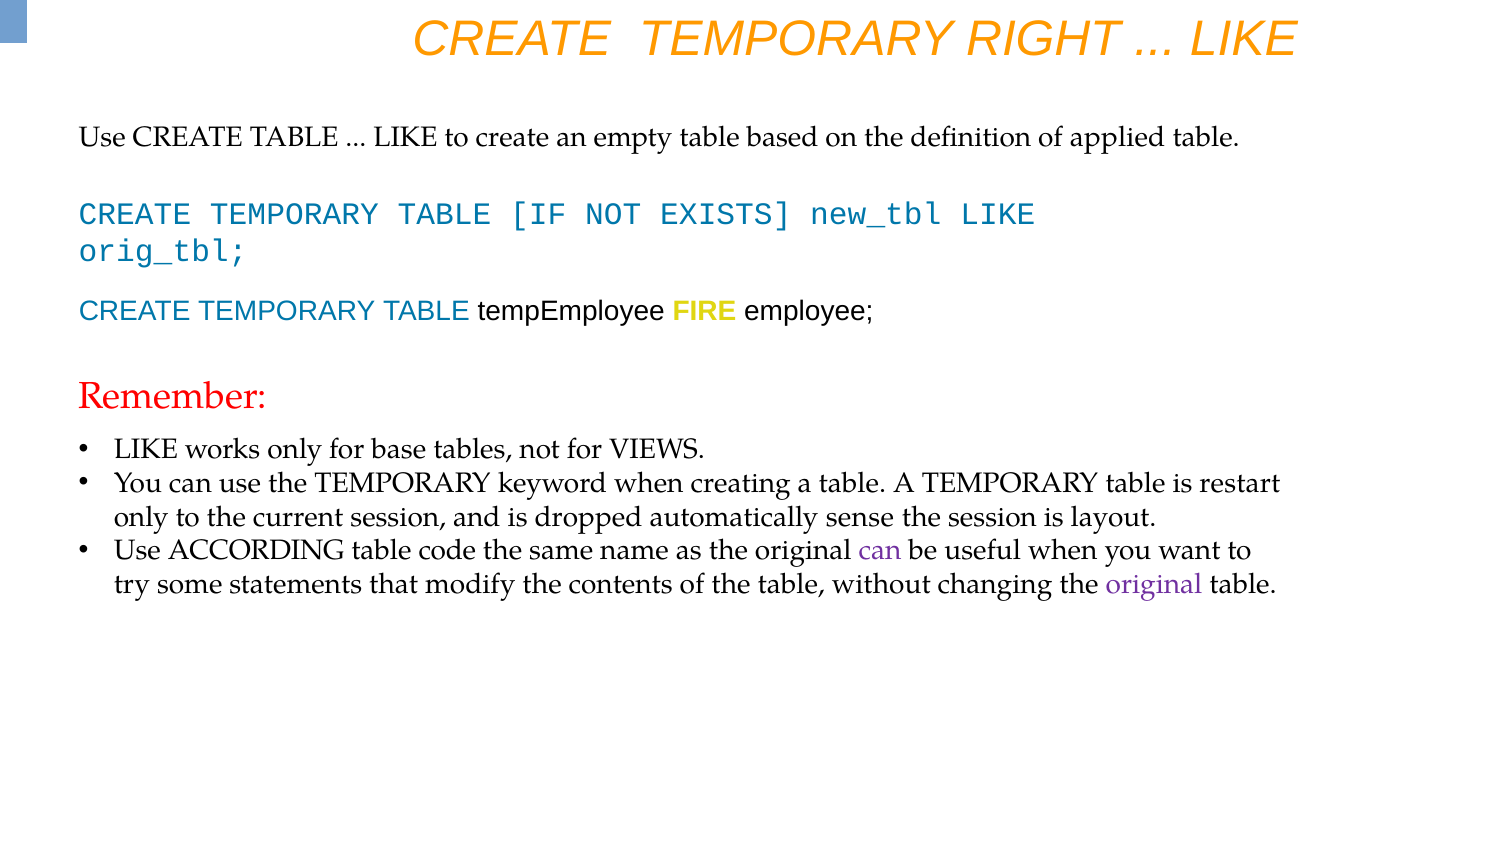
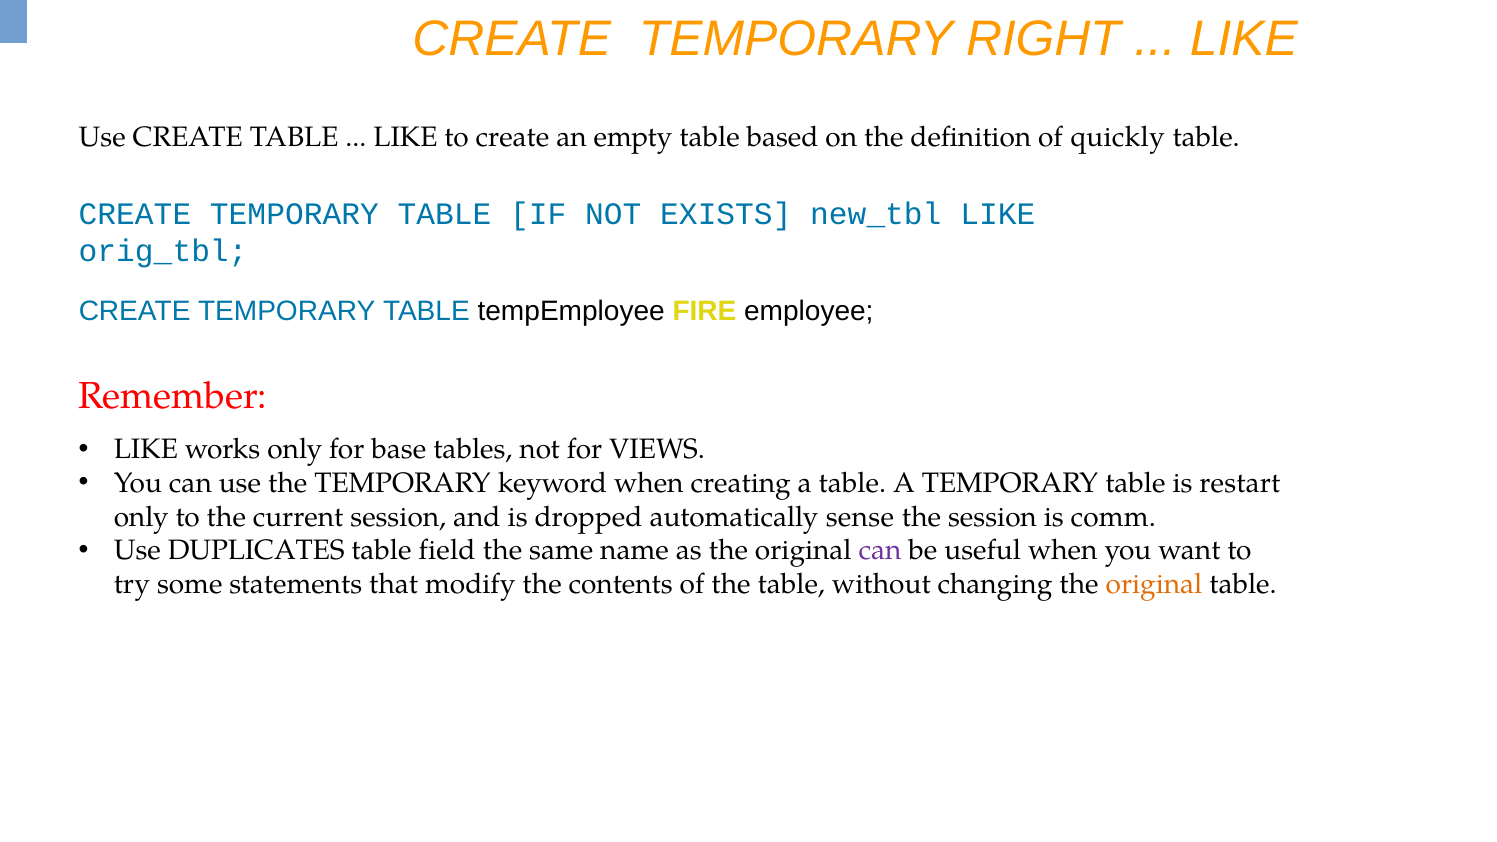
applied: applied -> quickly
layout: layout -> comm
ACCORDING: ACCORDING -> DUPLICATES
code: code -> field
original at (1154, 584) colour: purple -> orange
